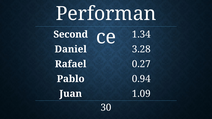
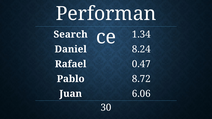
Second: Second -> Search
3.28: 3.28 -> 8.24
0.27: 0.27 -> 0.47
0.94: 0.94 -> 8.72
1.09: 1.09 -> 6.06
